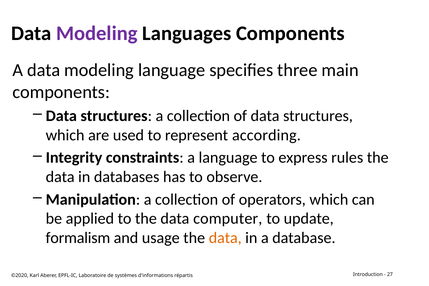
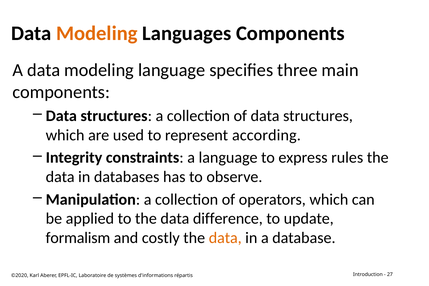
Modeling at (97, 33) colour: purple -> orange
computer: computer -> difference
usage: usage -> costly
